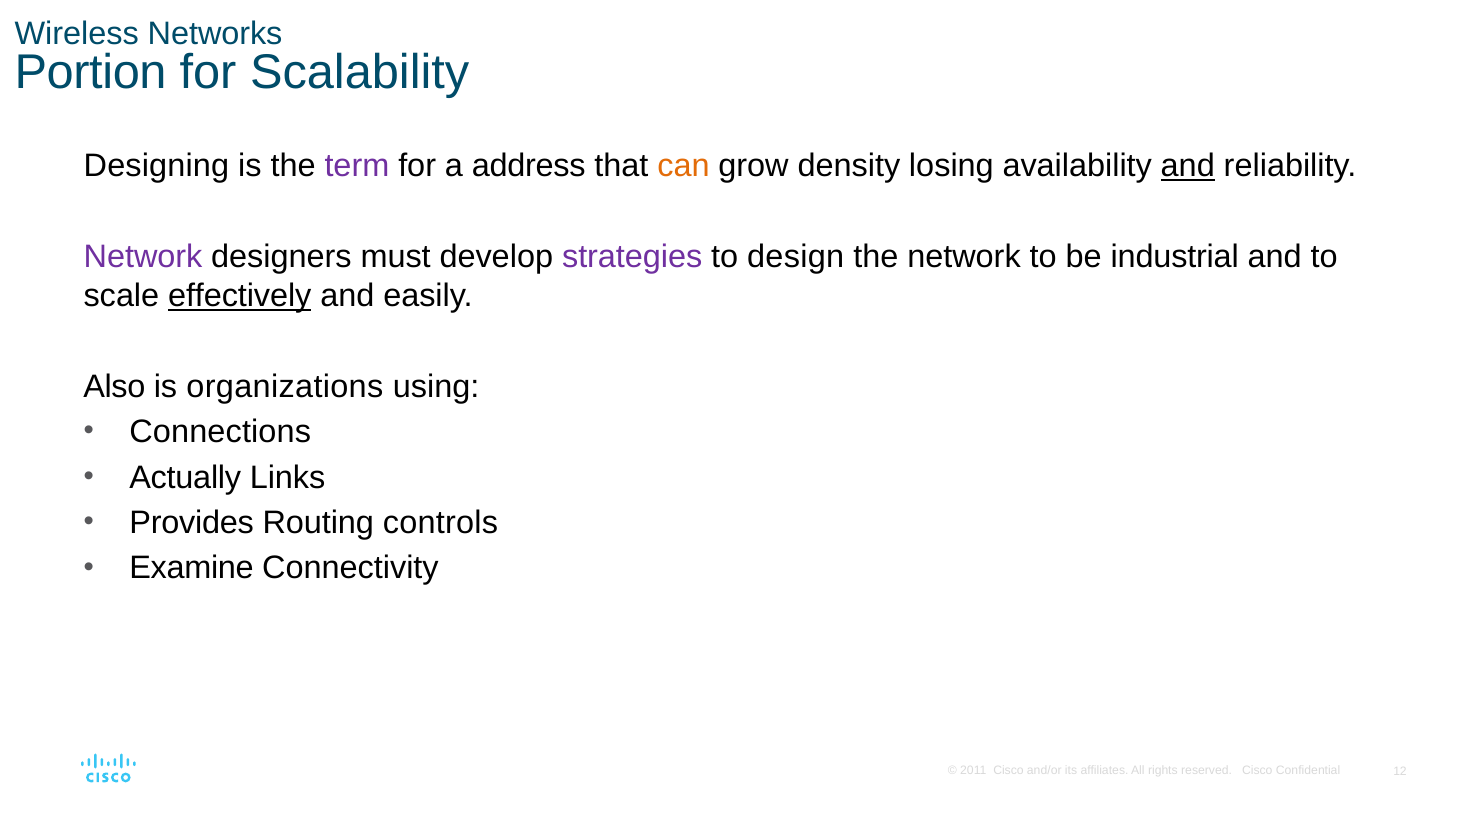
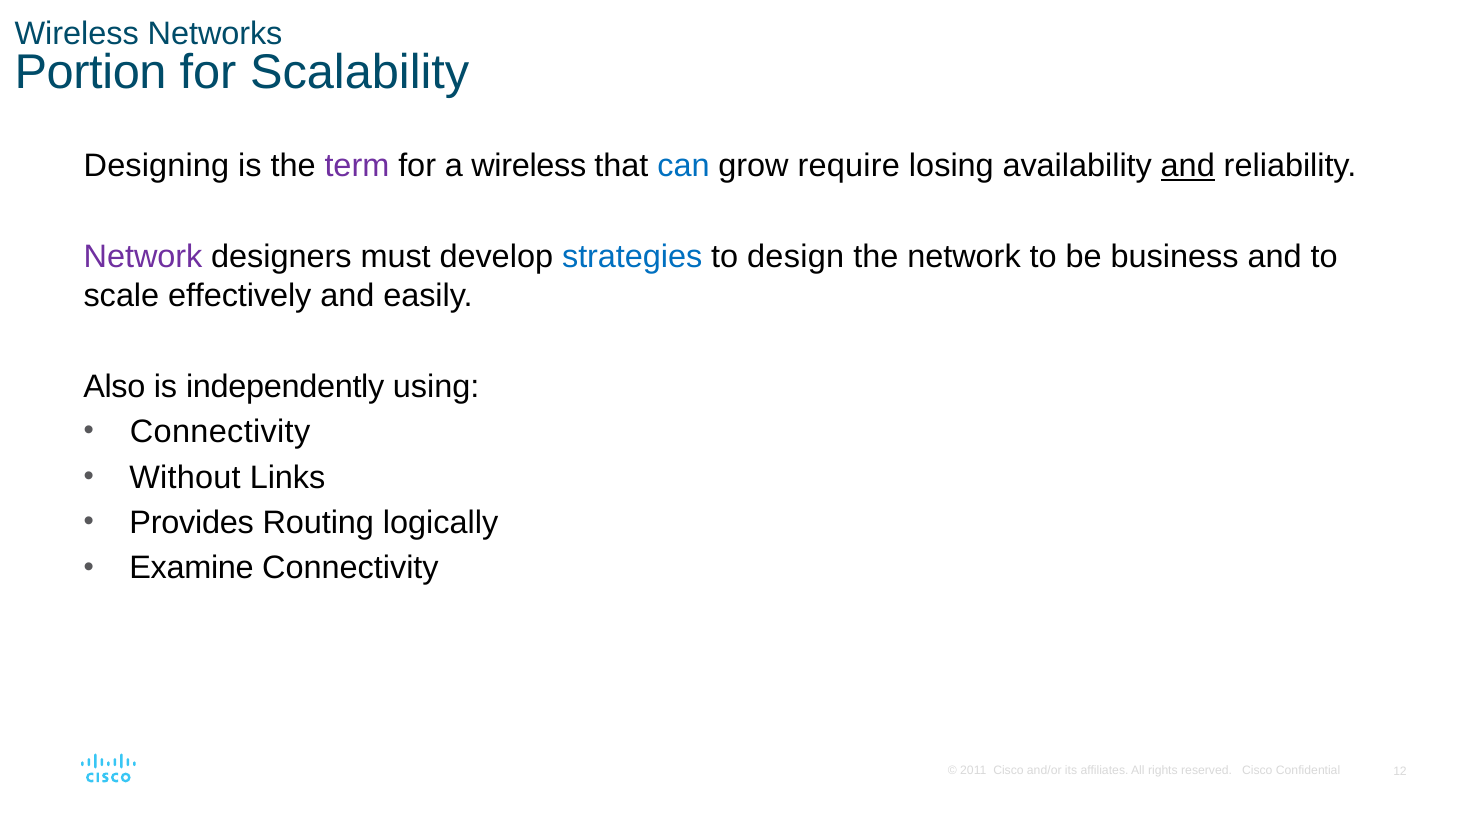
a address: address -> wireless
can colour: orange -> blue
density: density -> require
strategies colour: purple -> blue
industrial: industrial -> business
effectively underline: present -> none
organizations: organizations -> independently
Connections at (220, 432): Connections -> Connectivity
Actually: Actually -> Without
controls: controls -> logically
